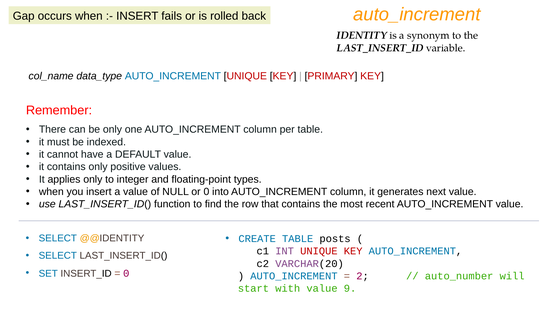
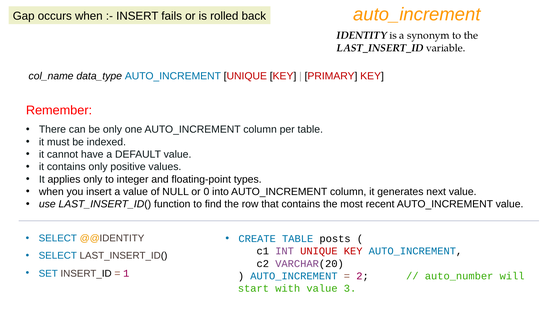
0 at (126, 274): 0 -> 1
9: 9 -> 3
